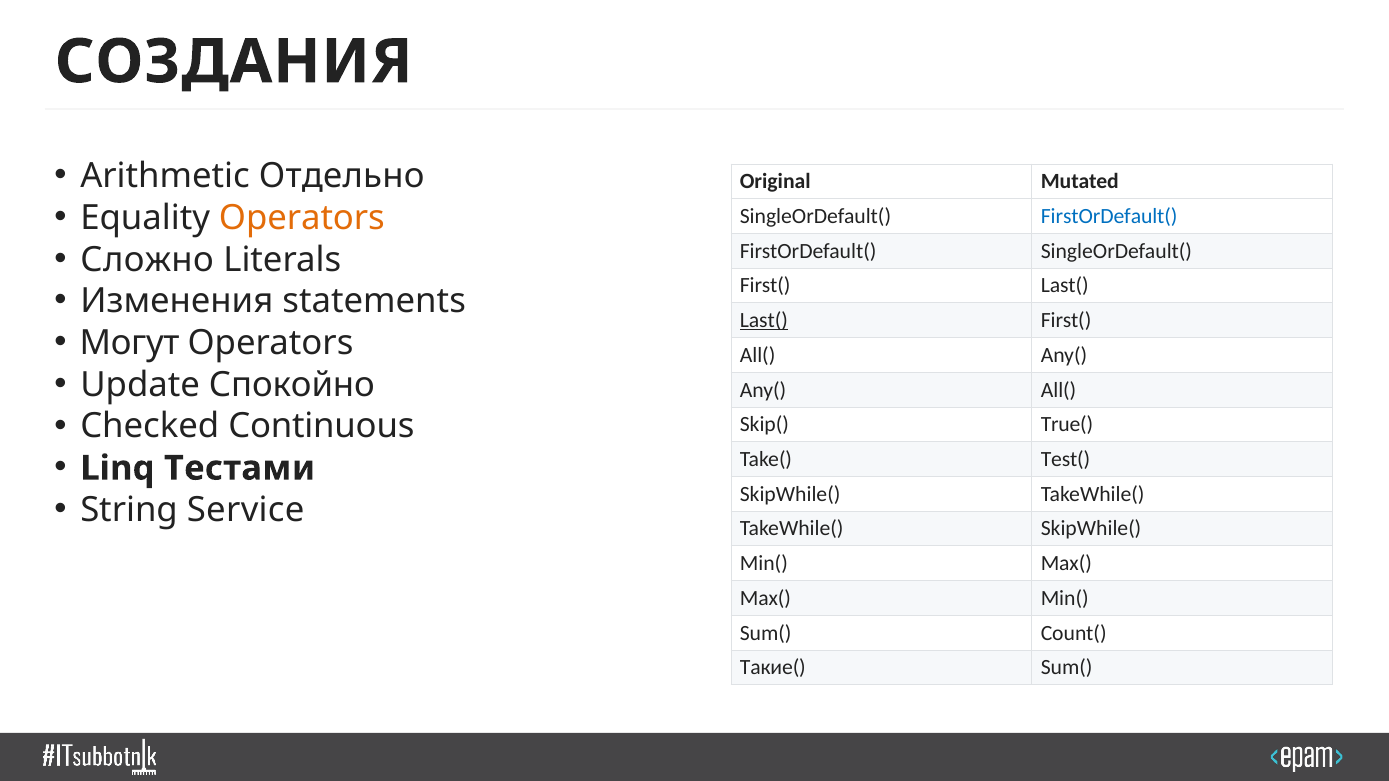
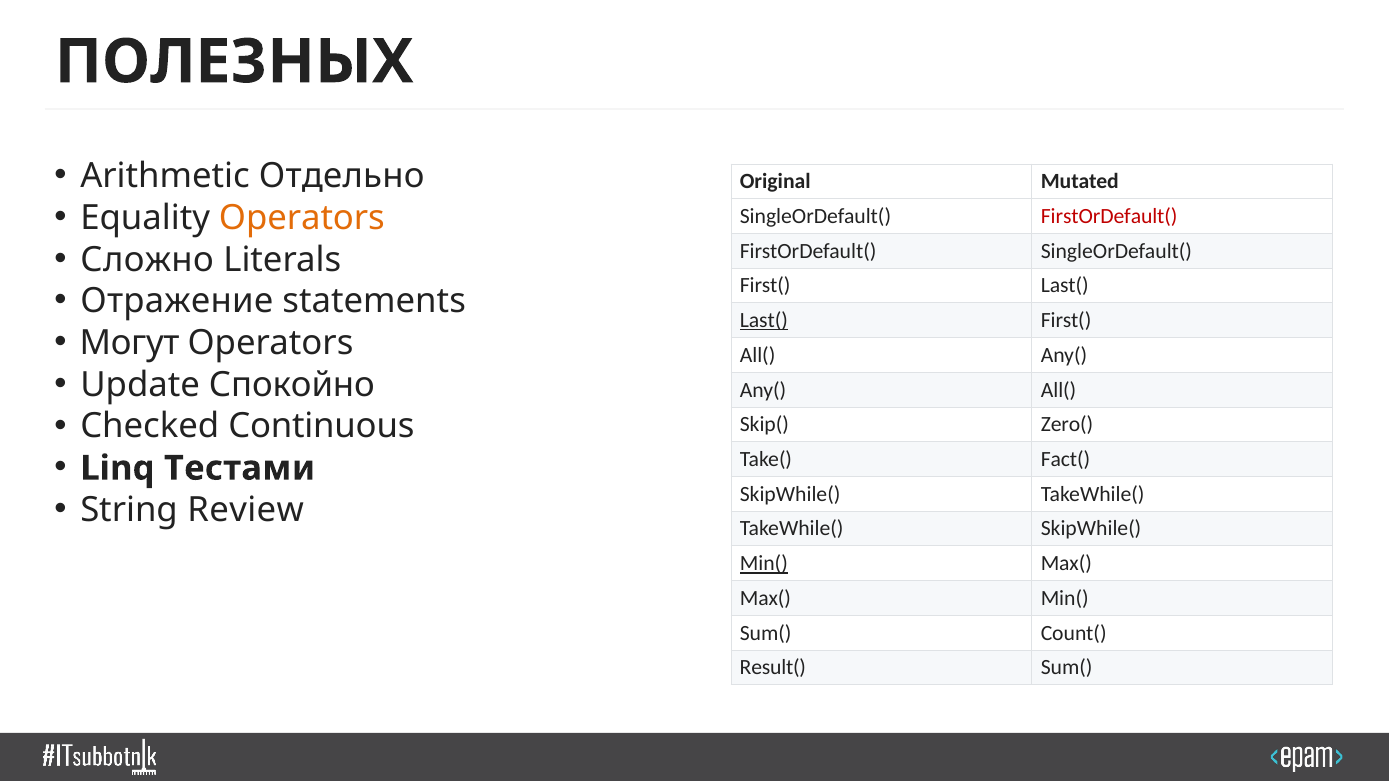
СОЗДАНИЯ: СОЗДАНИЯ -> ПОЛЕЗНЫХ
FirstOrDefault( at (1109, 216) colour: blue -> red
Изменения: Изменения -> Отражение
True(: True( -> Zero(
Test(: Test( -> Fact(
Service: Service -> Review
Min( at (764, 564) underline: none -> present
Такие(: Такие( -> Result(
